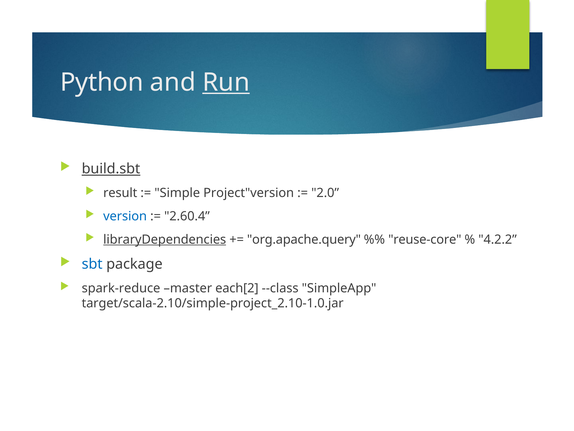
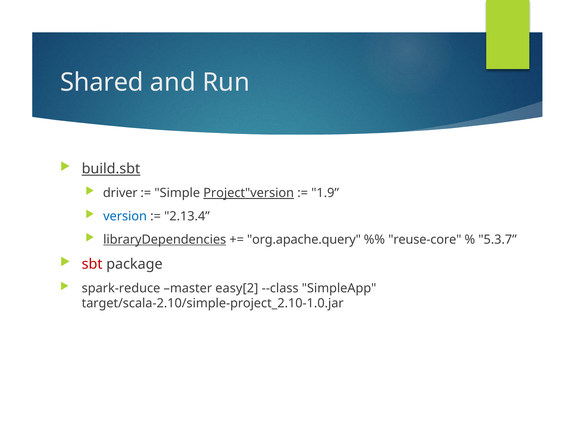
Python: Python -> Shared
Run underline: present -> none
result: result -> driver
Project"version underline: none -> present
2.0: 2.0 -> 1.9
2.60.4: 2.60.4 -> 2.13.4
4.2.2: 4.2.2 -> 5.3.7
sbt colour: blue -> red
each[2: each[2 -> easy[2
